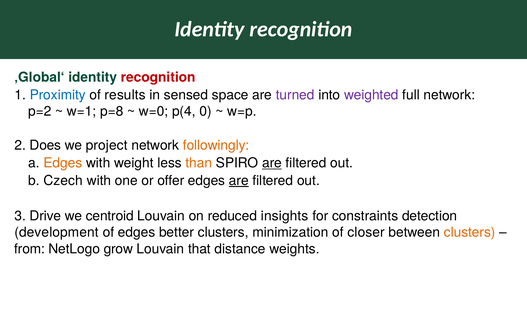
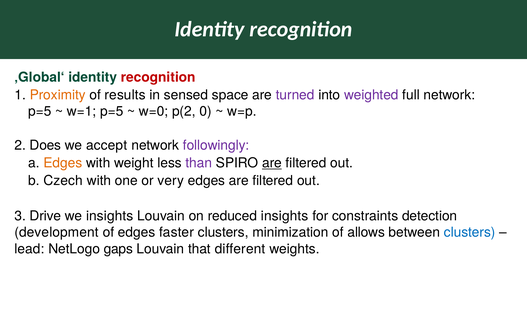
Proximity colour: blue -> orange
p=2 at (40, 111): p=2 -> p=5
w=1 p=8: p=8 -> p=5
p(4: p(4 -> p(2
project: project -> accept
followingly colour: orange -> purple
than colour: orange -> purple
offer: offer -> very
are at (239, 180) underline: present -> none
we centroid: centroid -> insights
better: better -> faster
closer: closer -> allows
clusters at (470, 232) colour: orange -> blue
from: from -> lead
grow: grow -> gaps
distance: distance -> different
